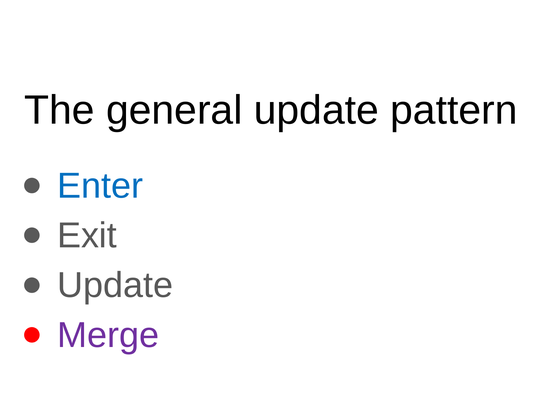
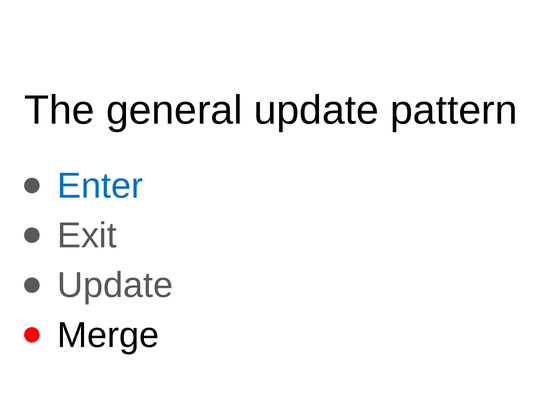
Merge colour: purple -> black
